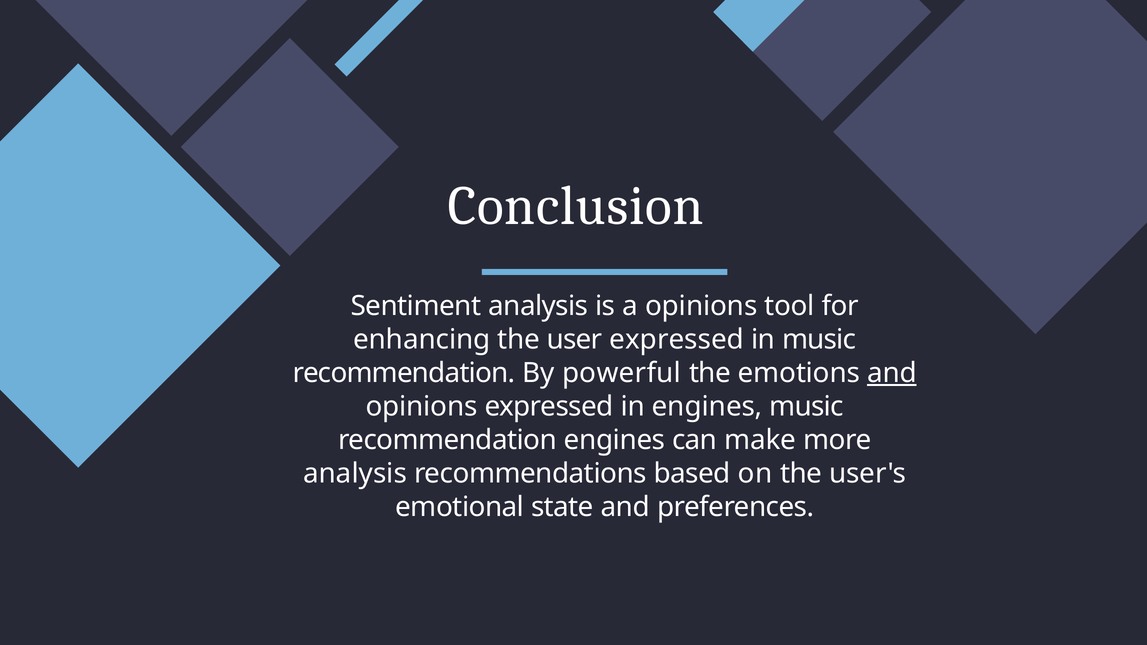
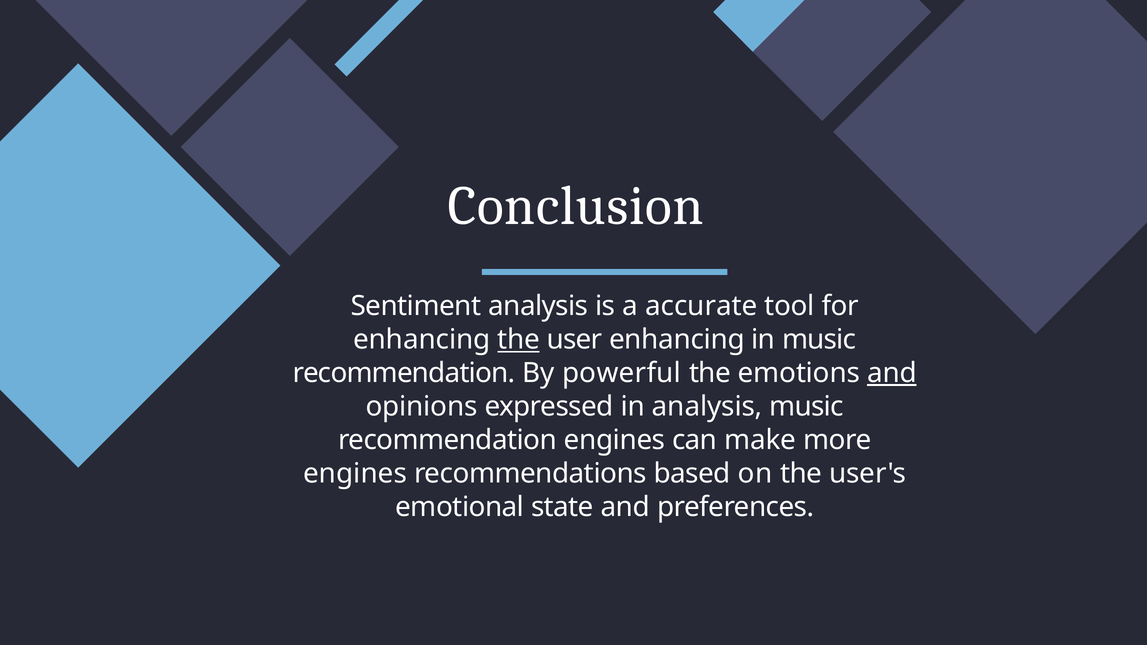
a opinions: opinions -> accurate
the at (519, 340) underline: none -> present
user expressed: expressed -> enhancing
in engines: engines -> analysis
analysis at (355, 474): analysis -> engines
